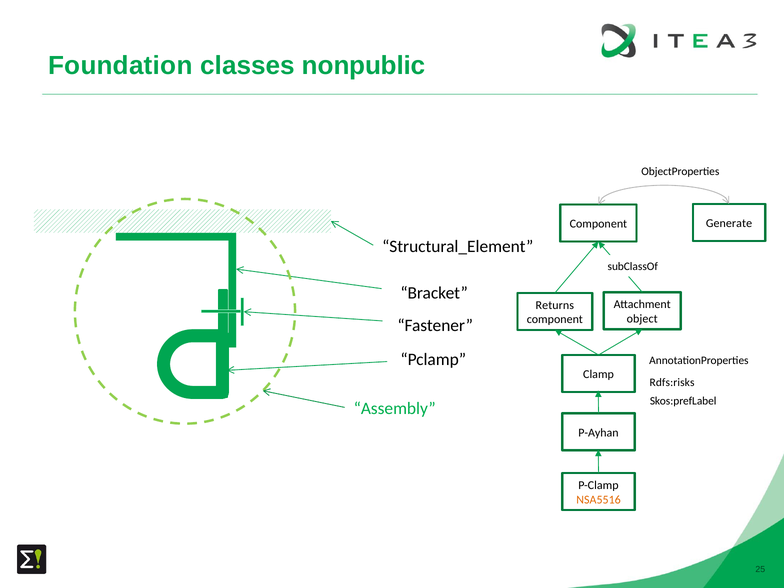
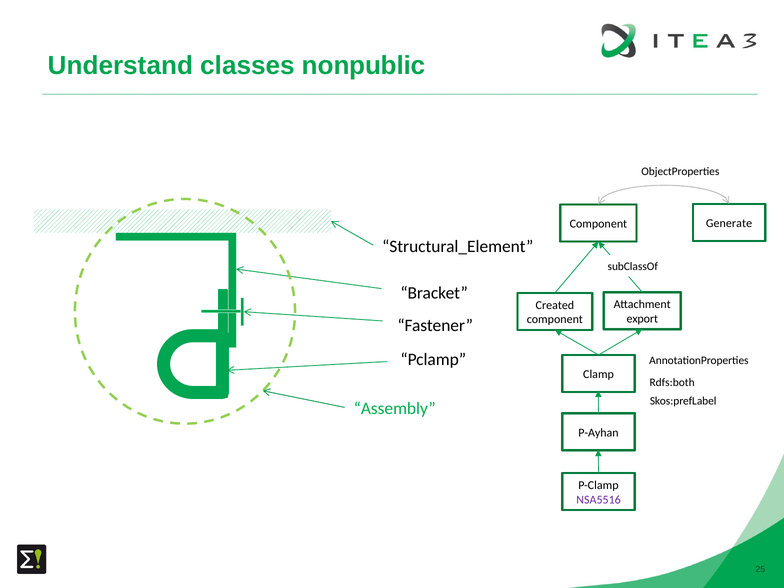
Foundation: Foundation -> Understand
Returns: Returns -> Created
object: object -> export
Rdfs:risks: Rdfs:risks -> Rdfs:both
NSA5516 colour: orange -> purple
